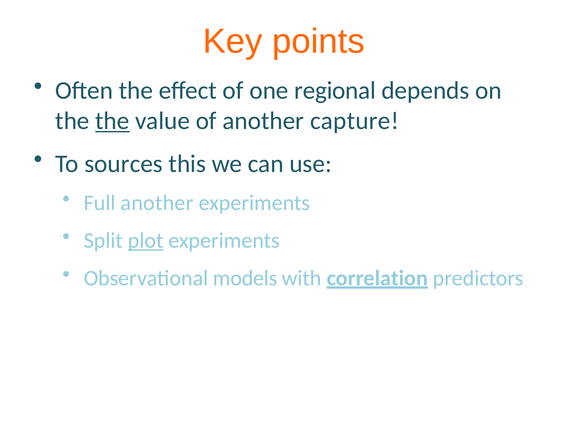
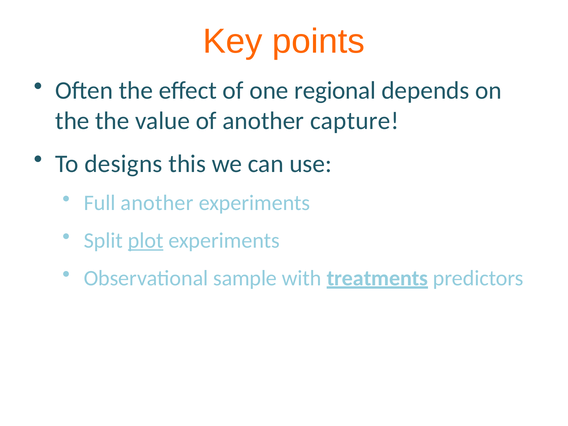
the at (112, 121) underline: present -> none
sources: sources -> designs
models: models -> sample
correlation: correlation -> treatments
